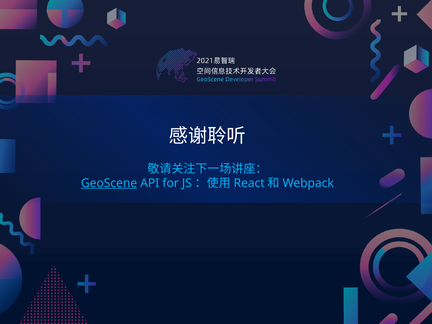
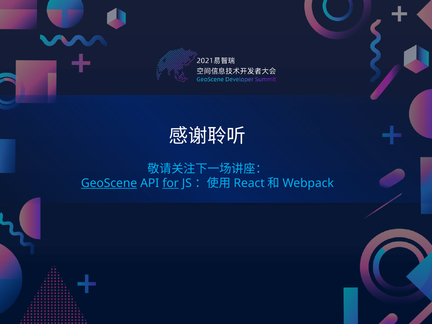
for underline: none -> present
